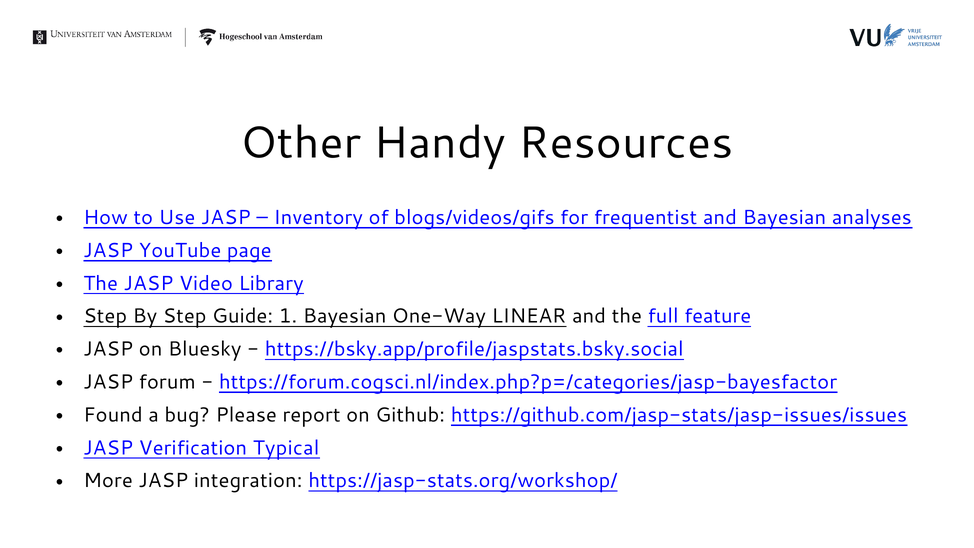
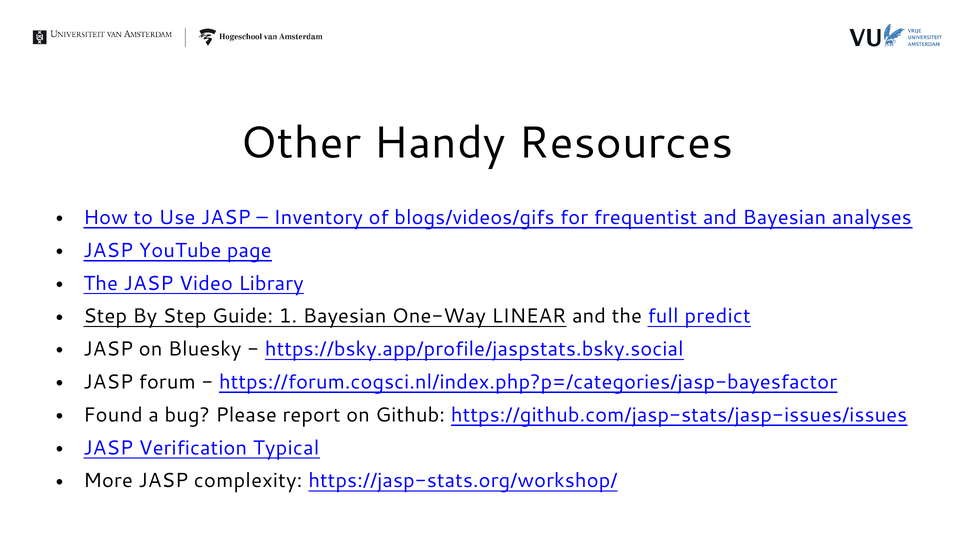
feature: feature -> predict
integration: integration -> complexity
